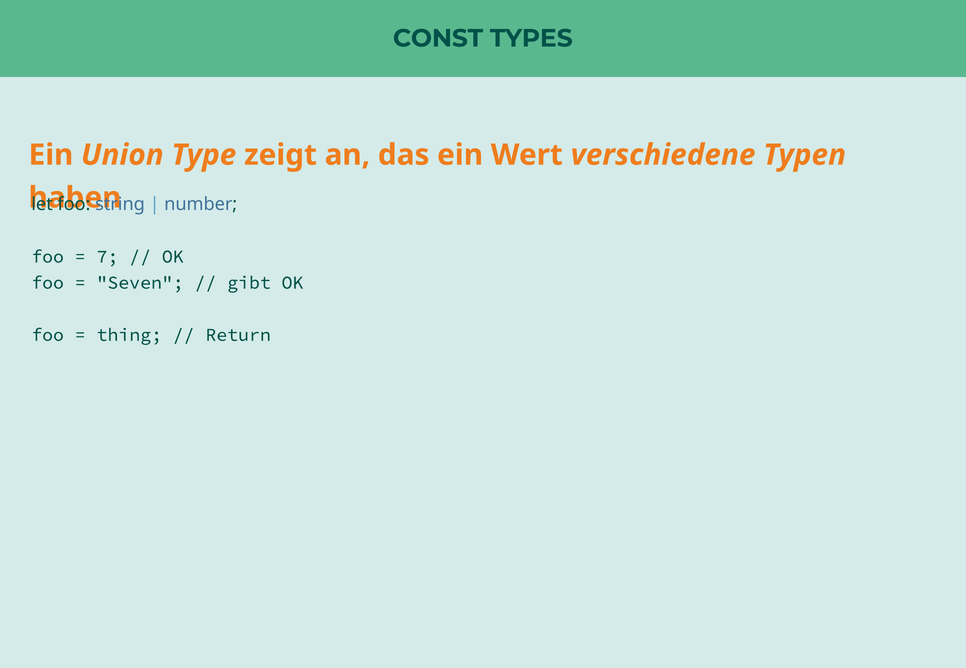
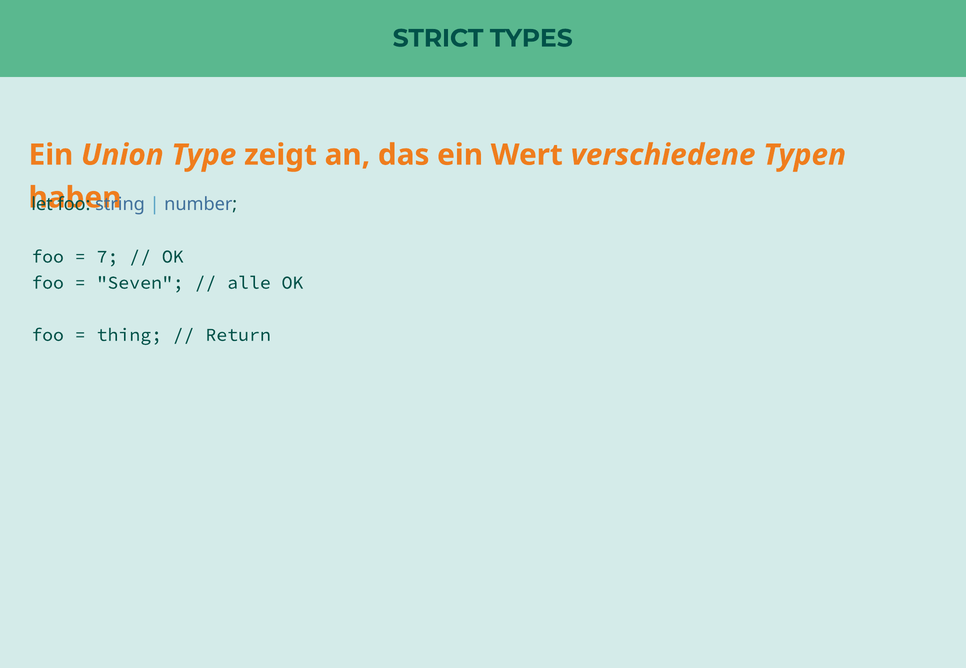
CONST: CONST -> STRICT
gibt: gibt -> alle
